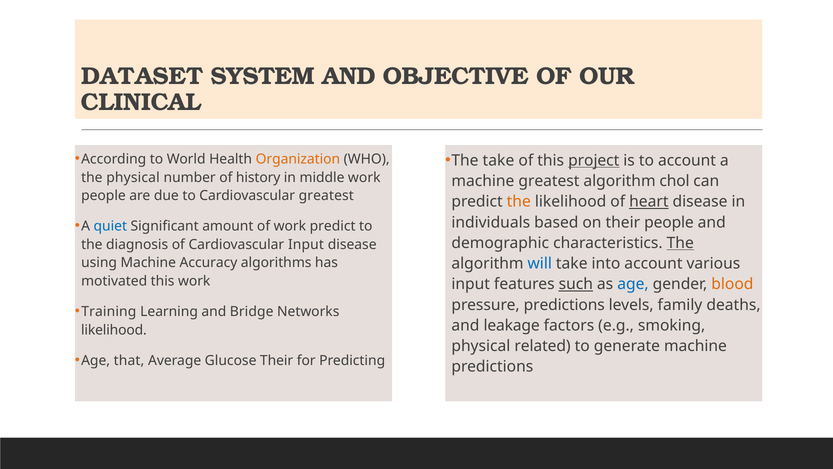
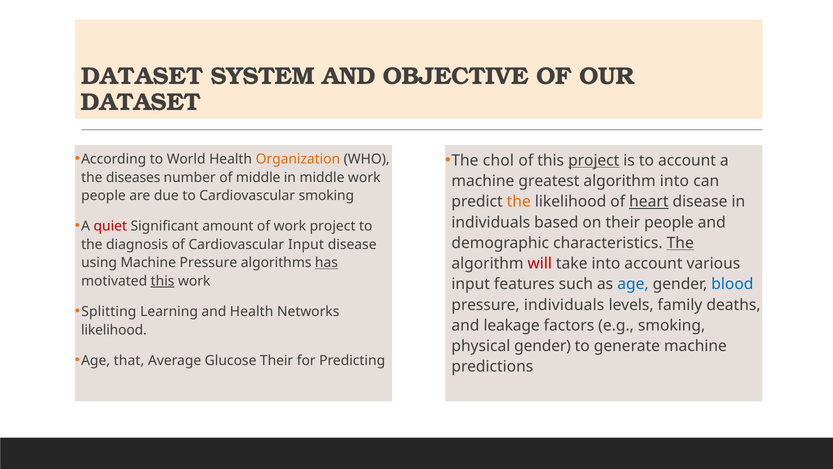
CLINICAL at (141, 102): CLINICAL -> DATASET
The take: take -> chol
the physical: physical -> diseases
of history: history -> middle
algorithm chol: chol -> into
Cardiovascular greatest: greatest -> smoking
quiet colour: blue -> red
work predict: predict -> project
Machine Accuracy: Accuracy -> Pressure
has underline: none -> present
will colour: blue -> red
this at (163, 281) underline: none -> present
such underline: present -> none
blood colour: orange -> blue
pressure predictions: predictions -> individuals
Training: Training -> Splitting
and Bridge: Bridge -> Health
physical related: related -> gender
